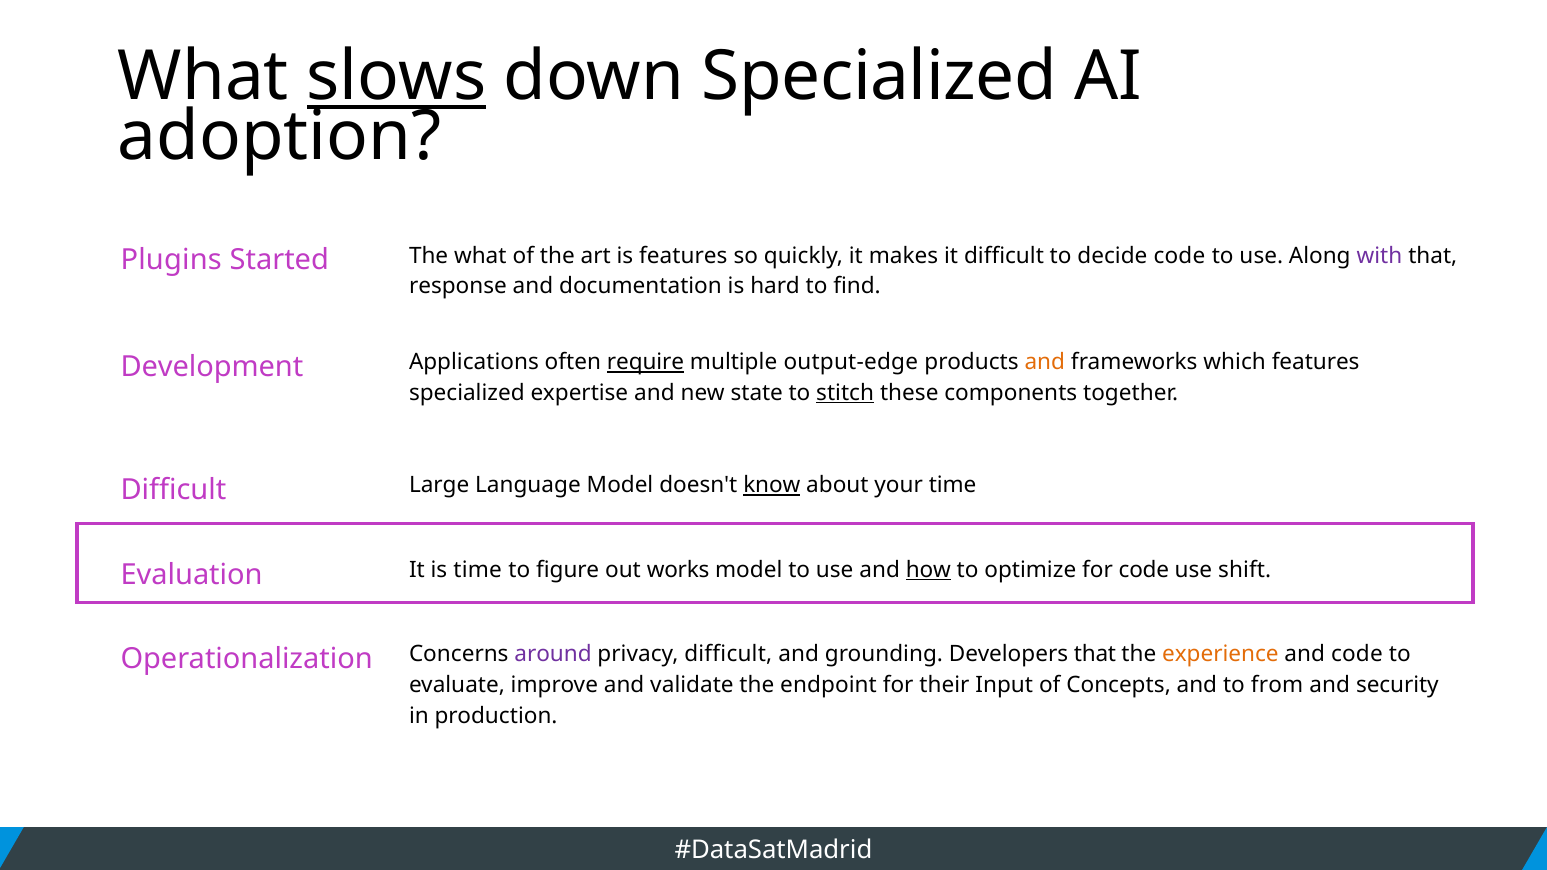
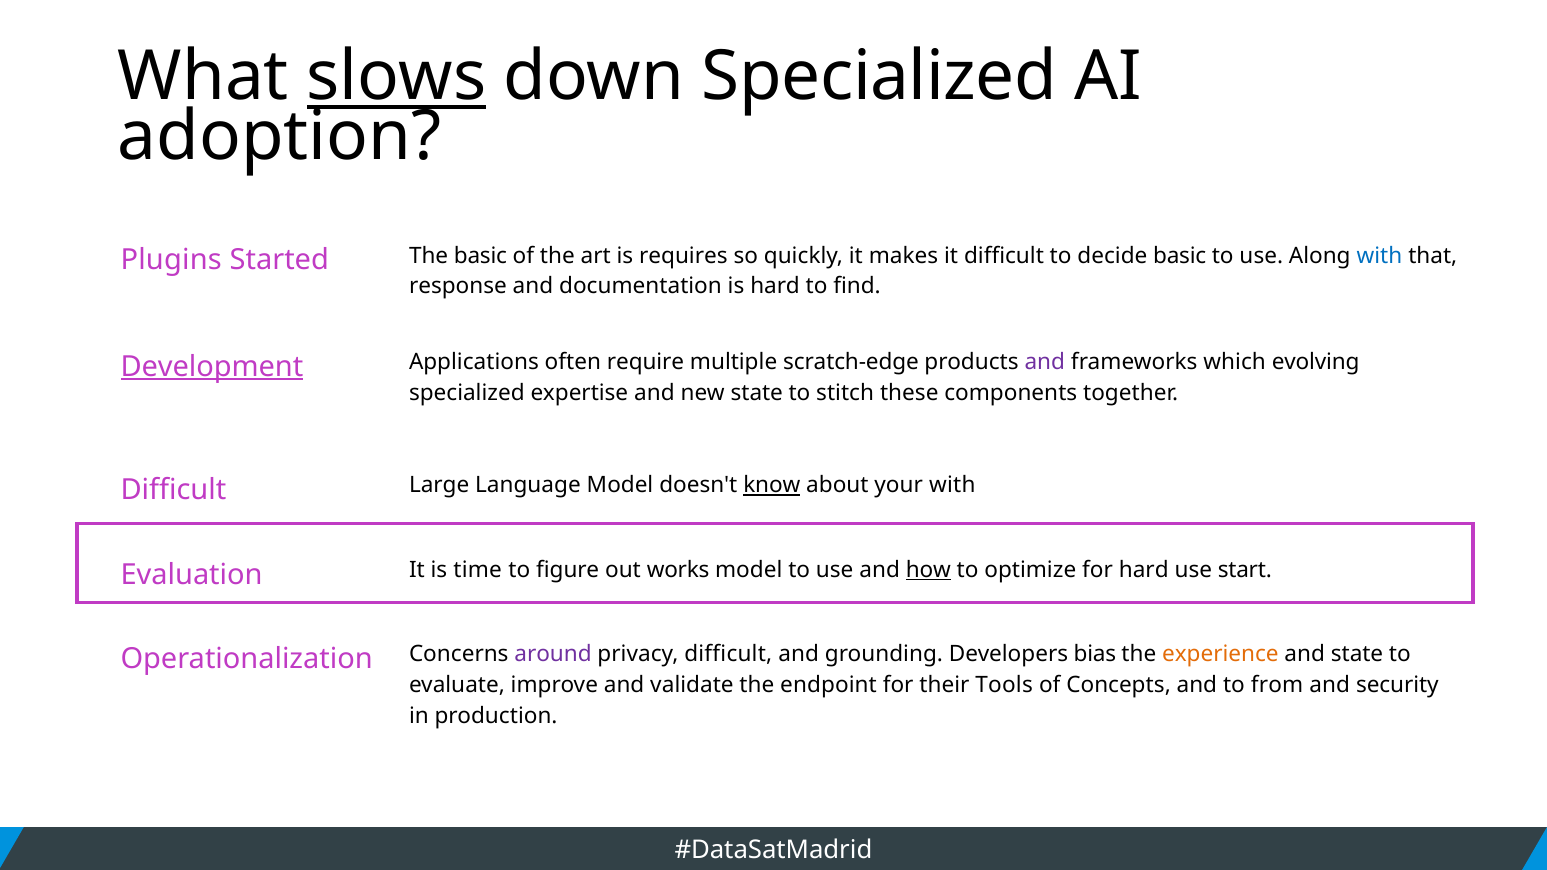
The what: what -> basic
is features: features -> requires
decide code: code -> basic
with at (1379, 256) colour: purple -> blue
Development underline: none -> present
require underline: present -> none
output-edge: output-edge -> scratch-edge
and at (1045, 362) colour: orange -> purple
which features: features -> evolving
stitch underline: present -> none
your time: time -> with
for code: code -> hard
shift: shift -> start
Developers that: that -> bias
and code: code -> state
Input: Input -> Tools
